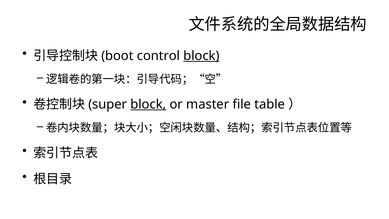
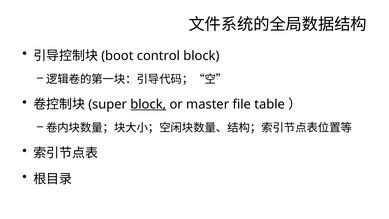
block at (201, 56) underline: present -> none
